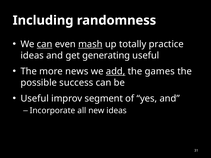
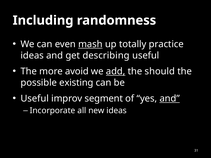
can at (45, 44) underline: present -> none
generating: generating -> describing
news: news -> avoid
games: games -> should
success: success -> existing
and at (170, 99) underline: none -> present
